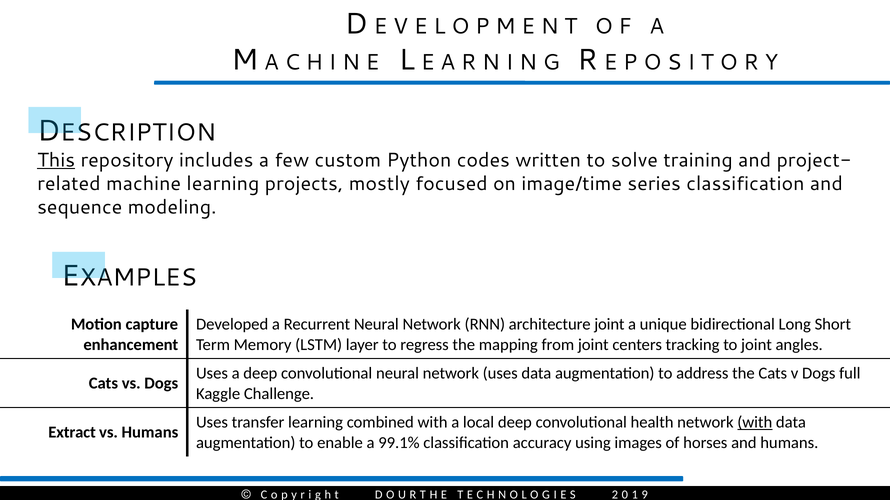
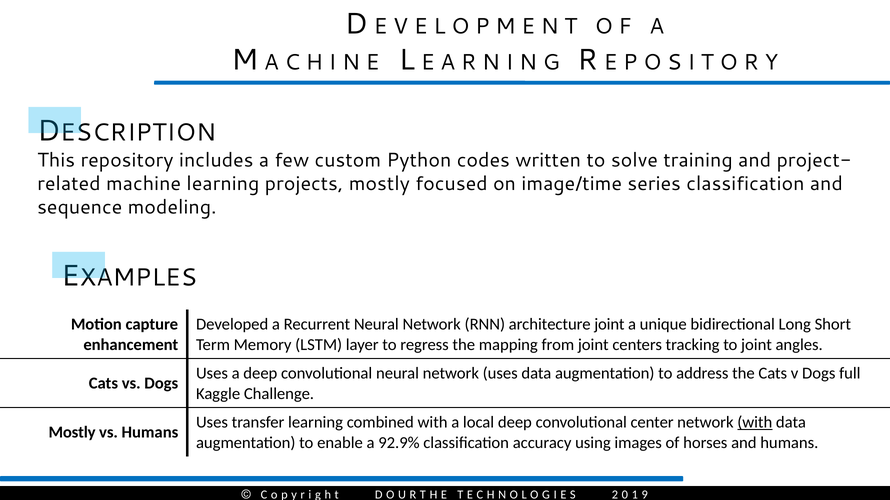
This underline: present -> none
health: health -> center
Extract at (72, 433): Extract -> Mostly
99.1%: 99.1% -> 92.9%
